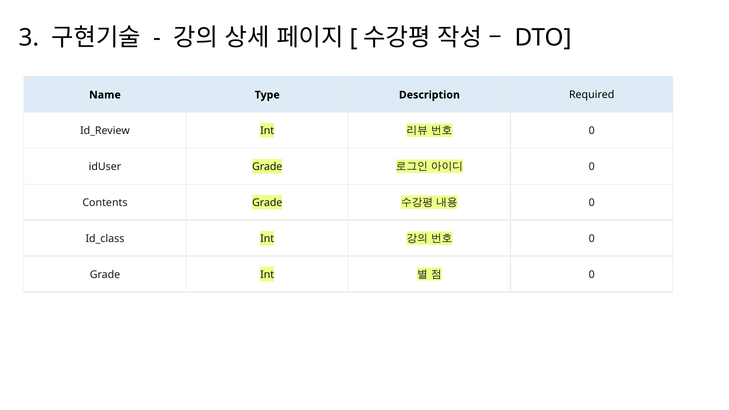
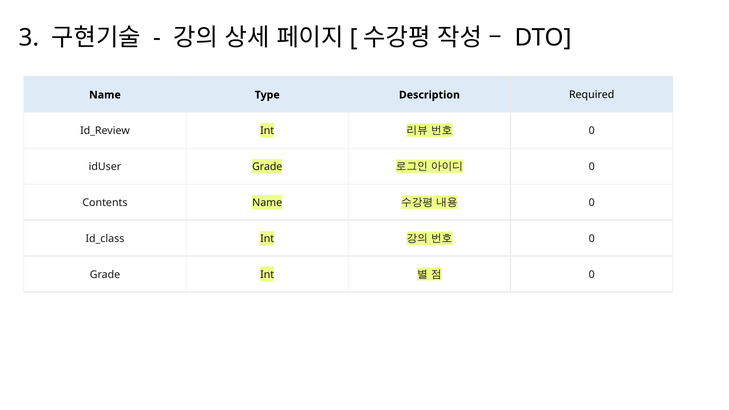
Contents Grade: Grade -> Name
